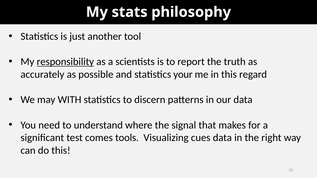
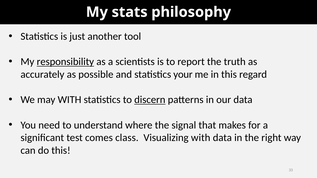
discern underline: none -> present
tools: tools -> class
Visualizing cues: cues -> with
